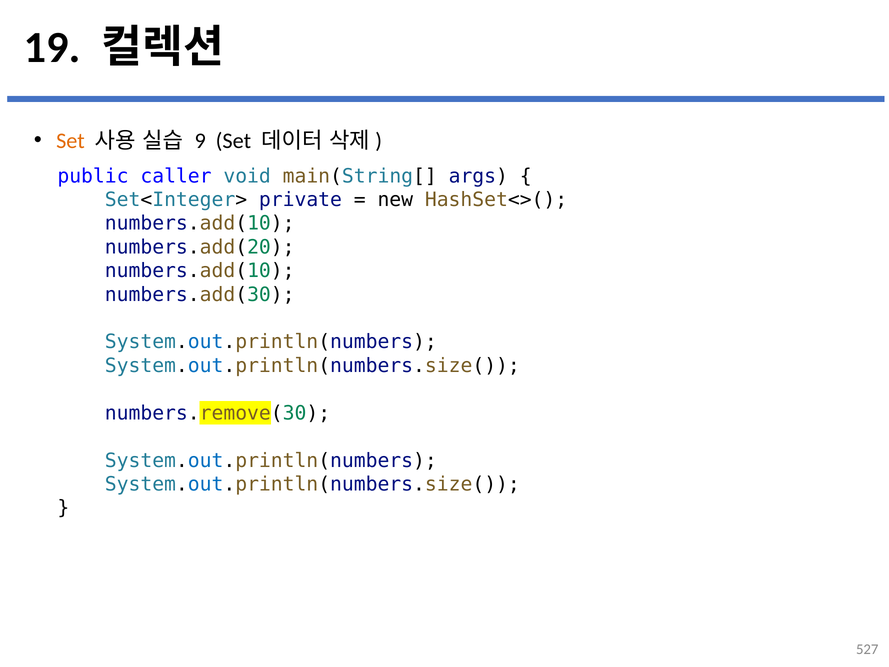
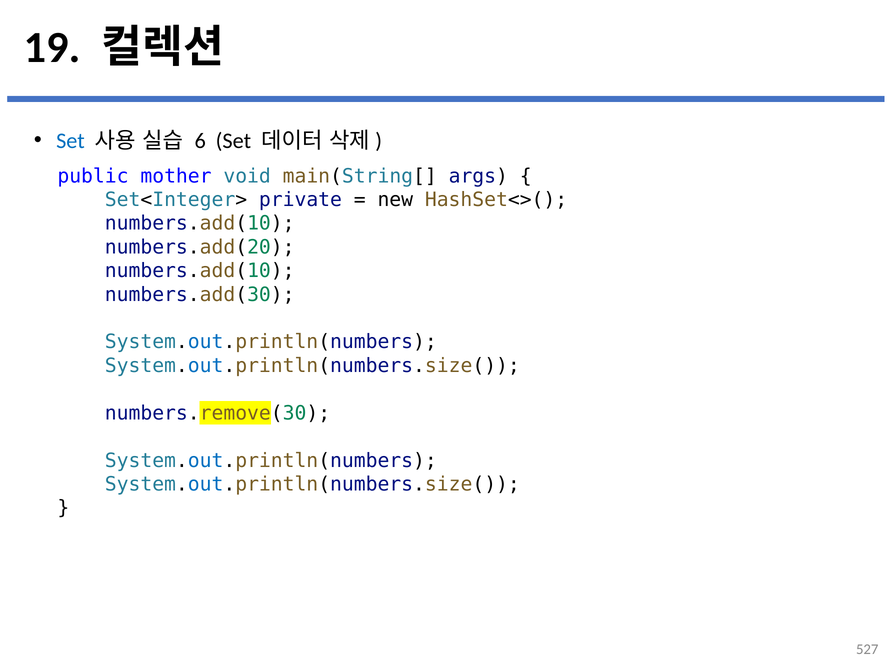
Set at (70, 141) colour: orange -> blue
9: 9 -> 6
caller: caller -> mother
